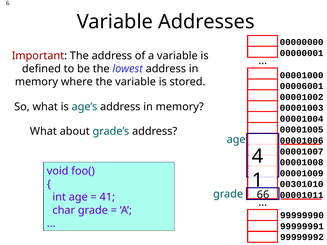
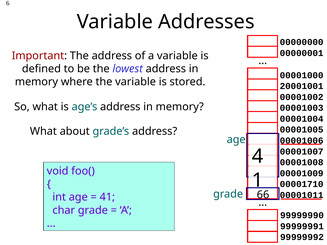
00006001: 00006001 -> 20001001
00301010: 00301010 -> 00001710
